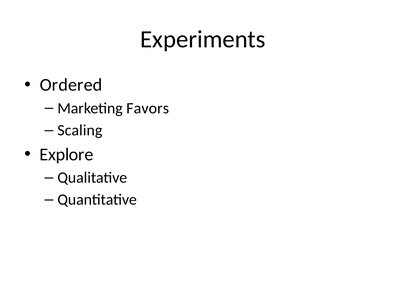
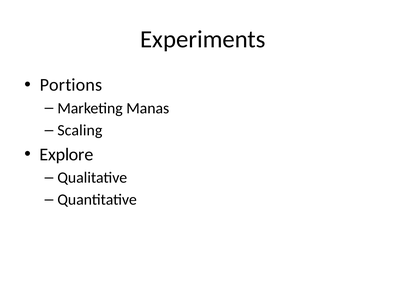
Ordered: Ordered -> Portions
Favors: Favors -> Manas
